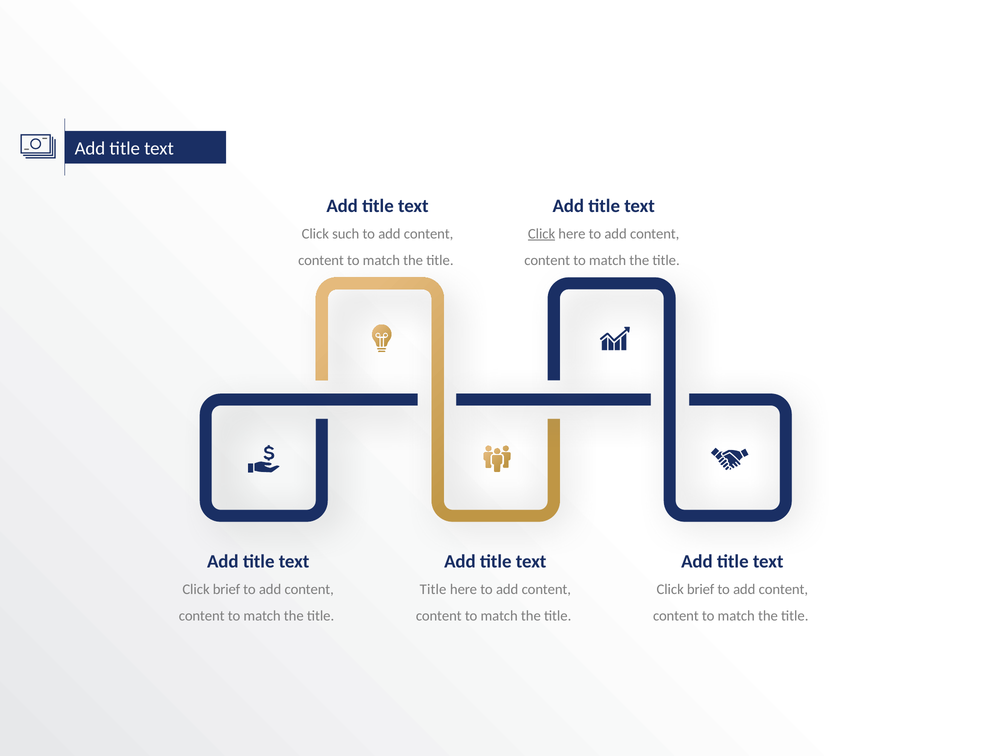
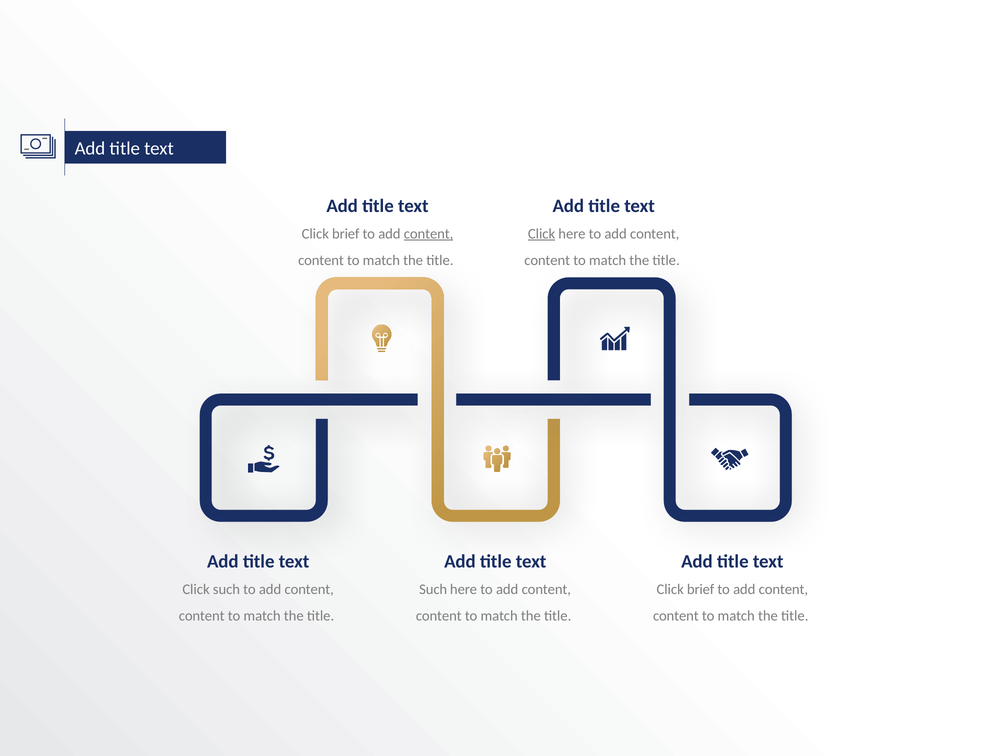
such at (346, 234): such -> brief
content at (429, 234) underline: none -> present
brief at (226, 589): brief -> such
Title at (433, 589): Title -> Such
